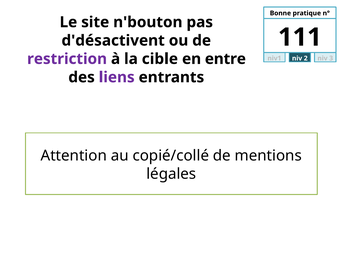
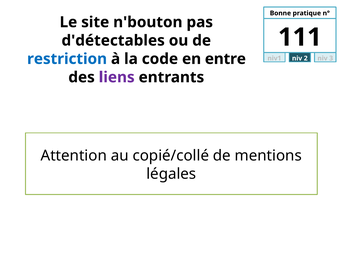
d'désactivent: d'désactivent -> d'détectables
restriction colour: purple -> blue
cible: cible -> code
